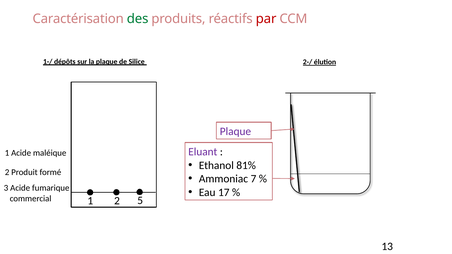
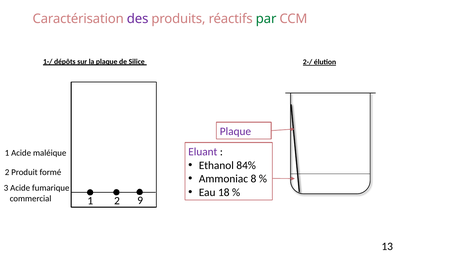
des colour: green -> purple
par colour: red -> green
81%: 81% -> 84%
7: 7 -> 8
17: 17 -> 18
5: 5 -> 9
